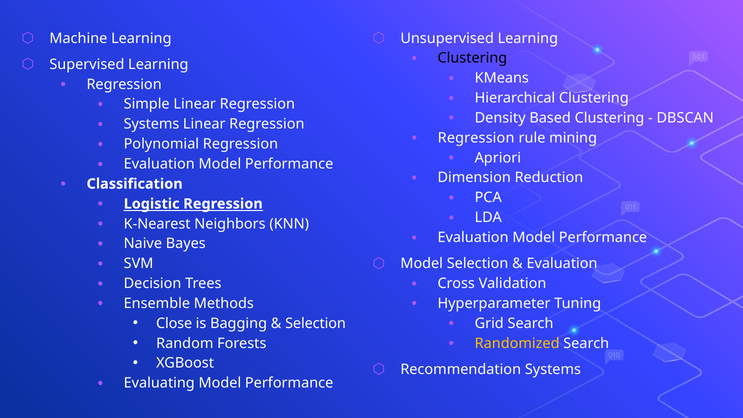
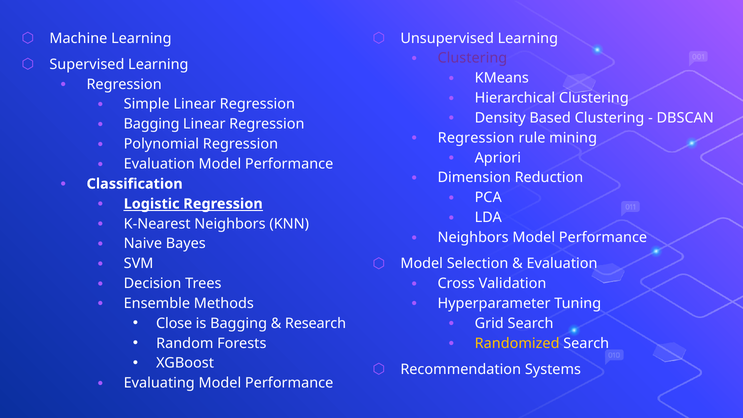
Clustering at (472, 58) colour: black -> purple
Systems at (152, 124): Systems -> Bagging
Evaluation at (473, 237): Evaluation -> Neighbors
Selection at (315, 323): Selection -> Research
